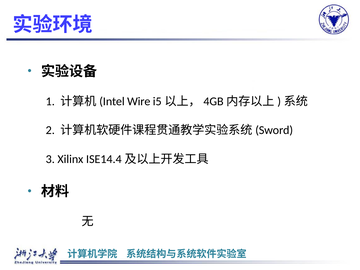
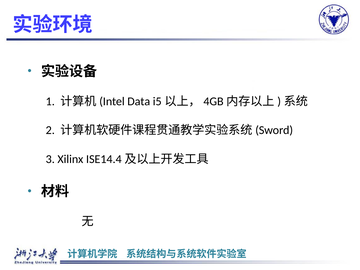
Wire: Wire -> Data
